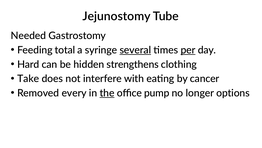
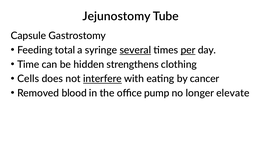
Needed: Needed -> Capsule
Hard: Hard -> Time
Take: Take -> Cells
interfere underline: none -> present
every: every -> blood
the underline: present -> none
options: options -> elevate
